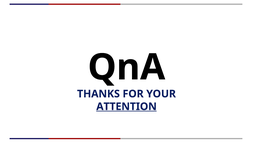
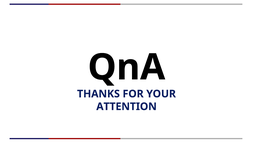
ATTENTION underline: present -> none
